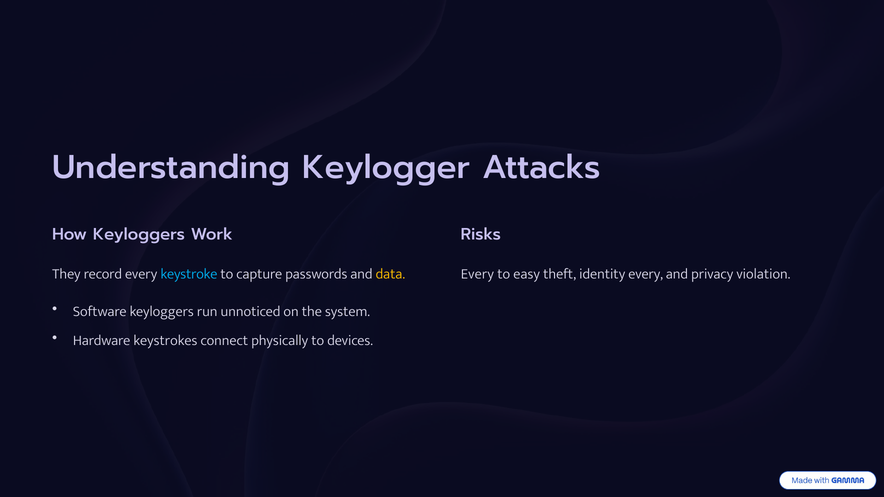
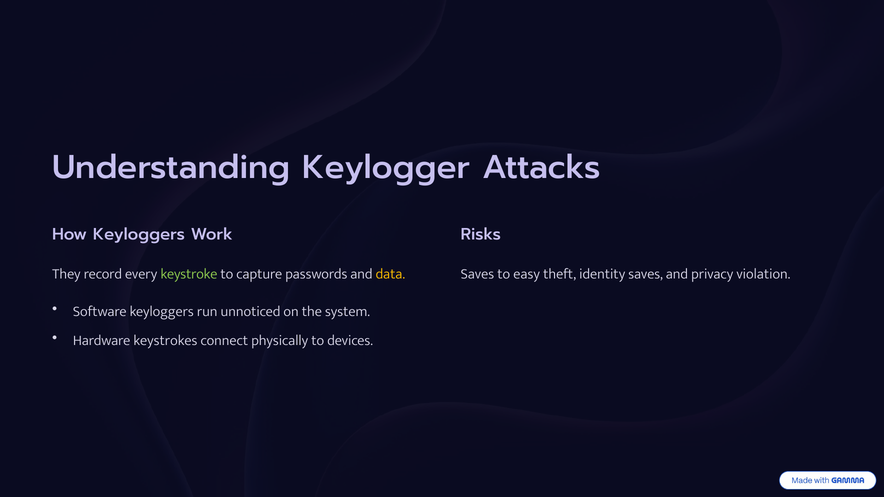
keystroke colour: light blue -> light green
Every at (477, 274): Every -> Saves
identity every: every -> saves
